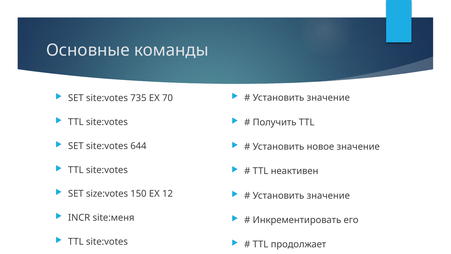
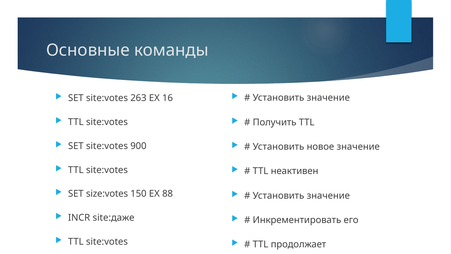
735: 735 -> 263
70: 70 -> 16
644: 644 -> 900
12: 12 -> 88
site:меня: site:меня -> site:даже
